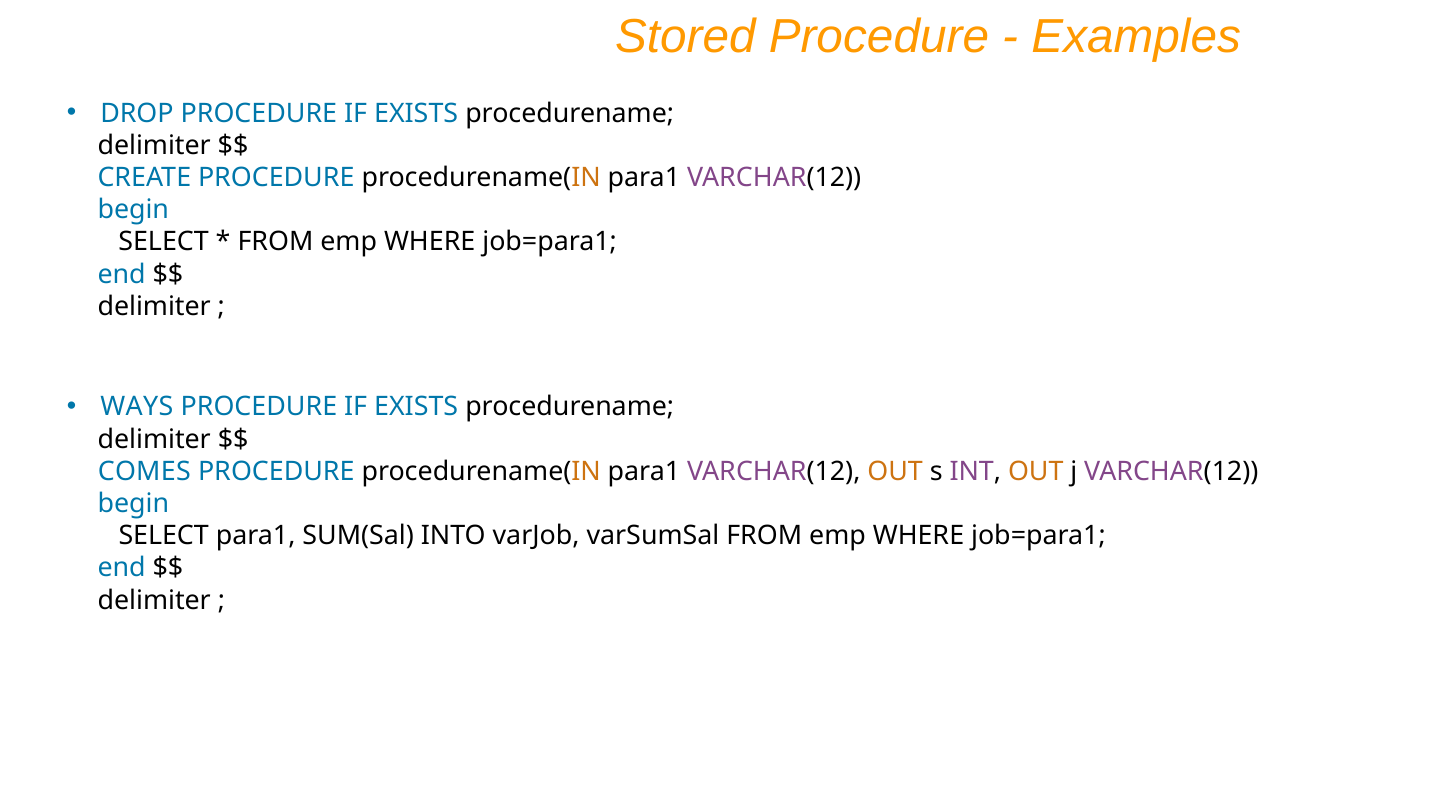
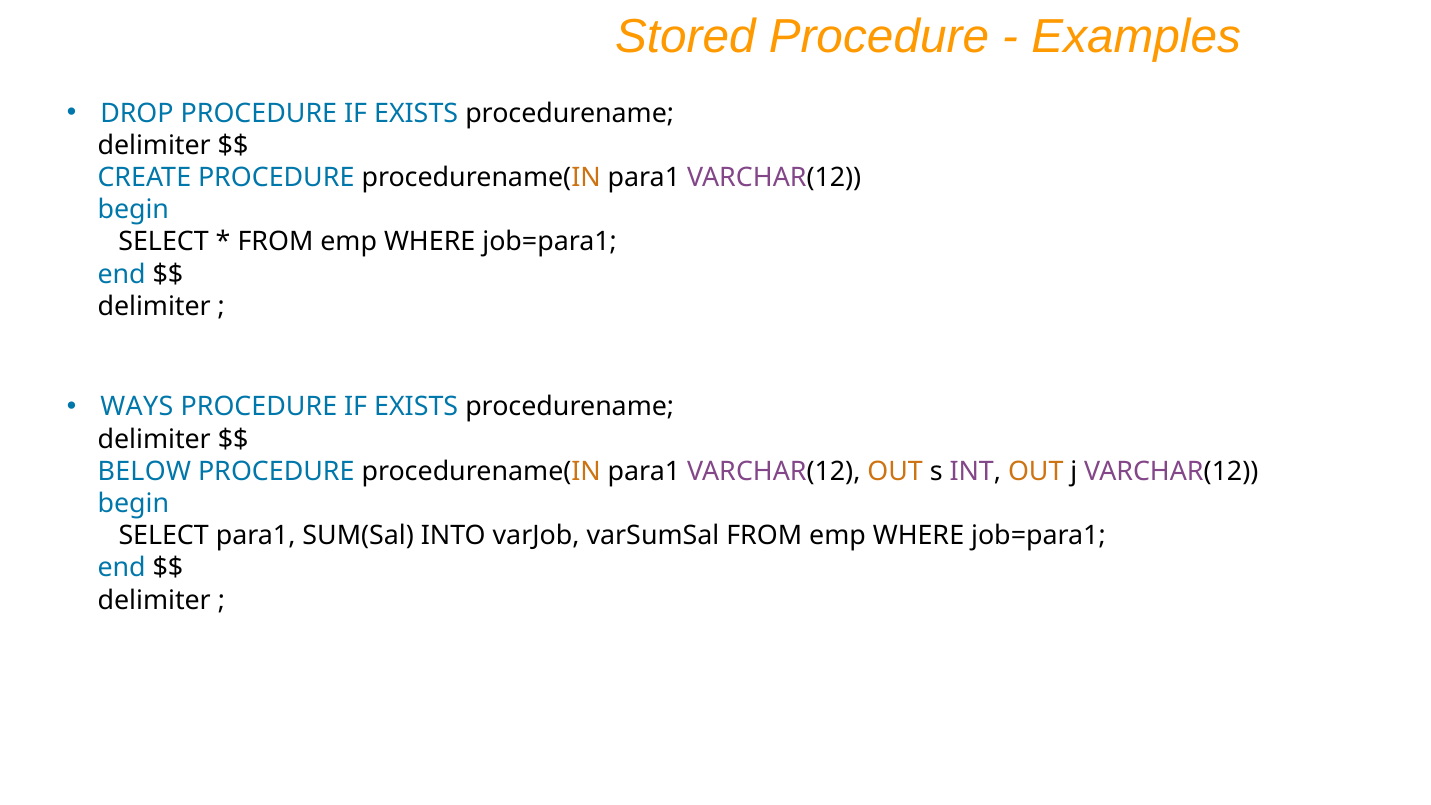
COMES: COMES -> BELOW
